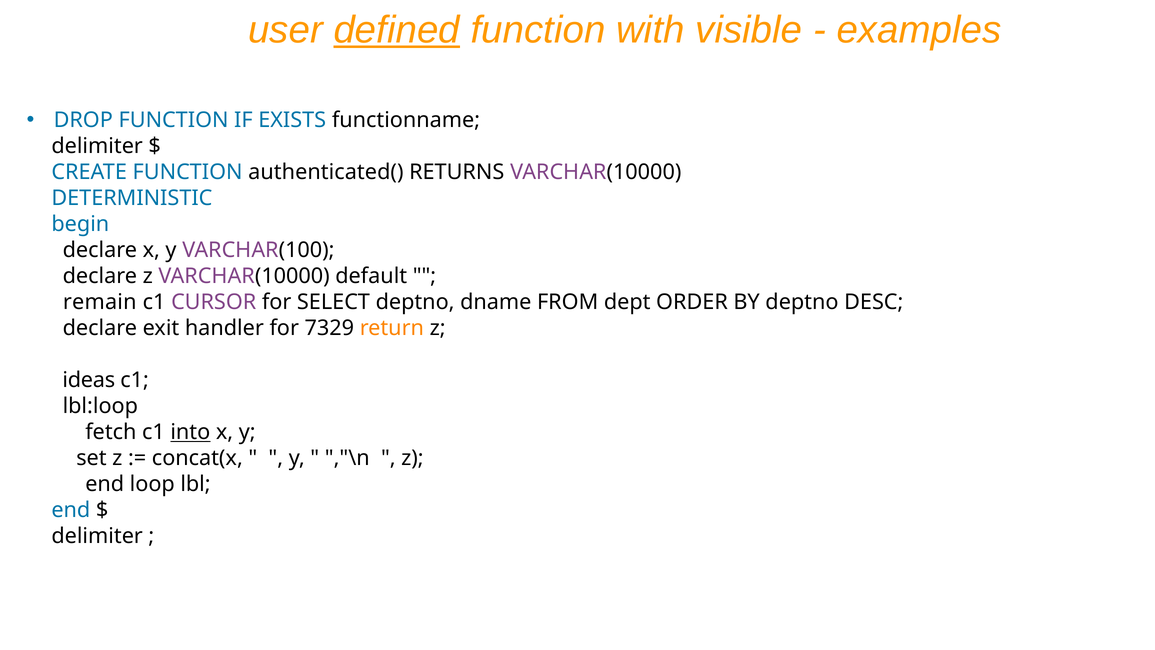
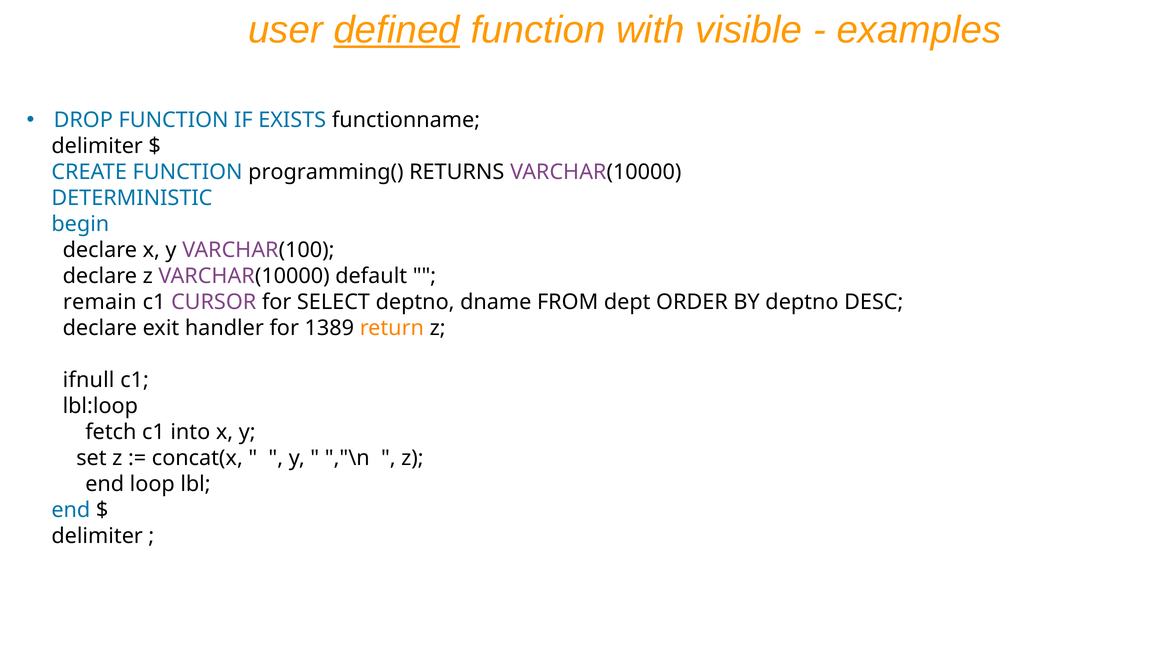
authenticated(: authenticated( -> programming(
7329: 7329 -> 1389
ideas: ideas -> ifnull
into underline: present -> none
